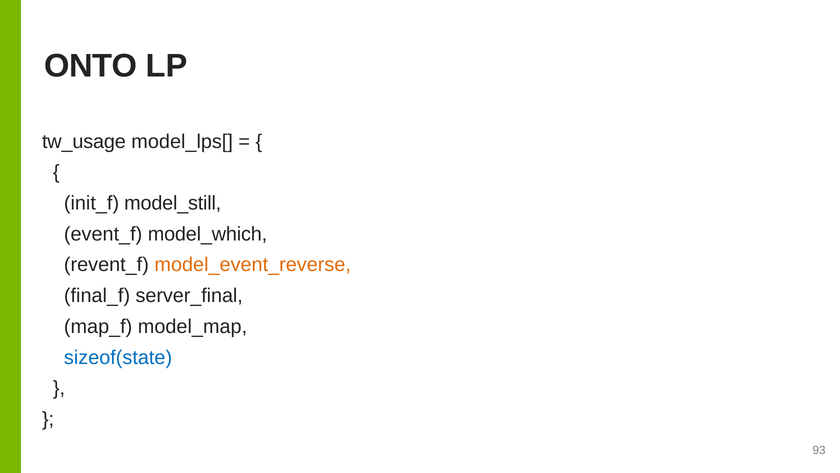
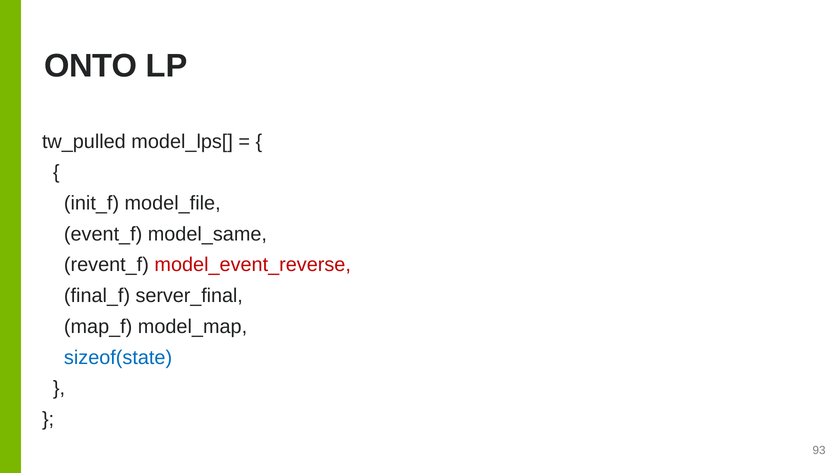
tw_usage: tw_usage -> tw_pulled
model_still: model_still -> model_file
model_which: model_which -> model_same
model_event_reverse colour: orange -> red
